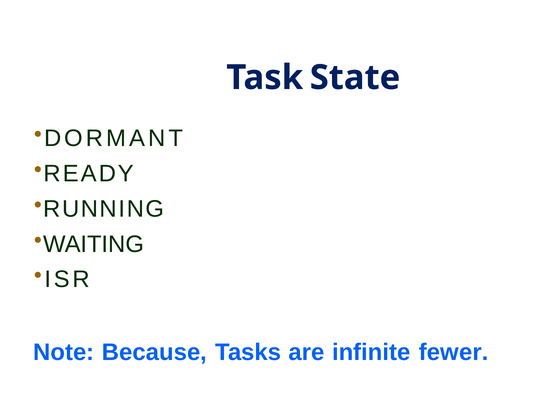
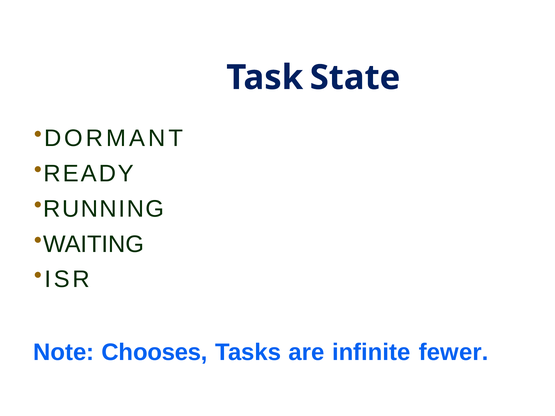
Because: Because -> Chooses
